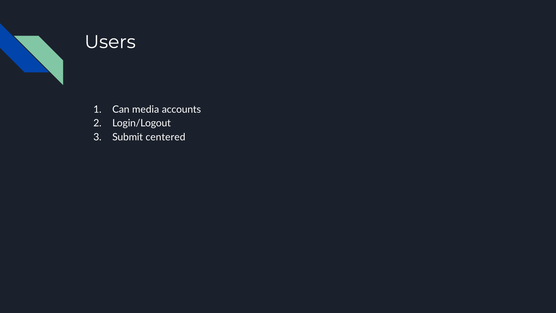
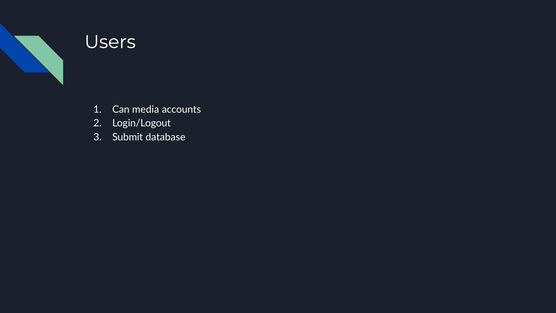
centered: centered -> database
